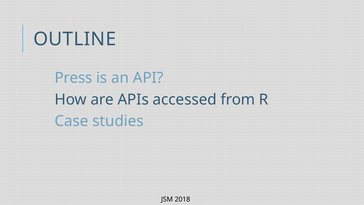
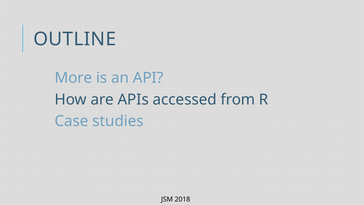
Press: Press -> More
